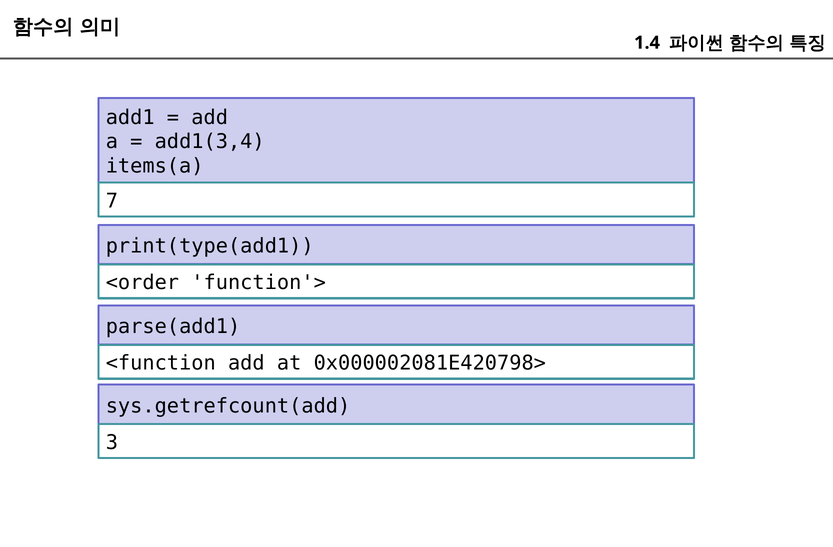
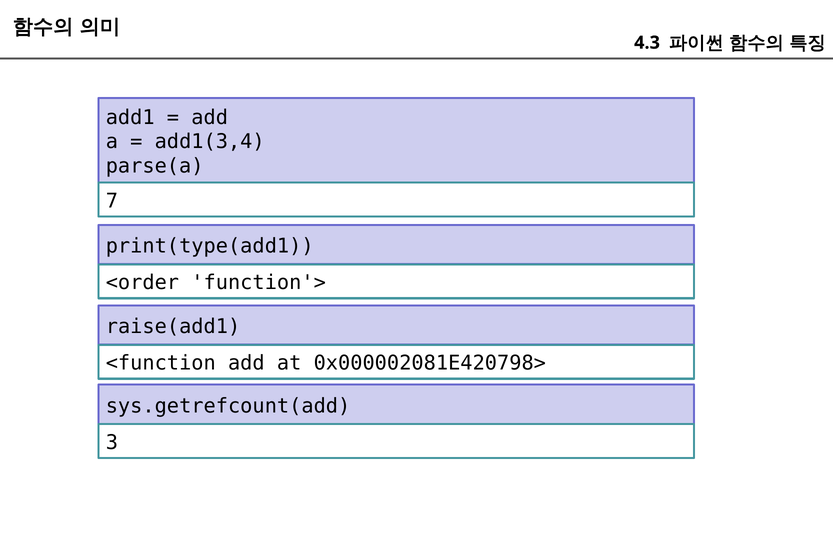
1.4: 1.4 -> 4.3
items(a: items(a -> parse(a
parse(add1: parse(add1 -> raise(add1
